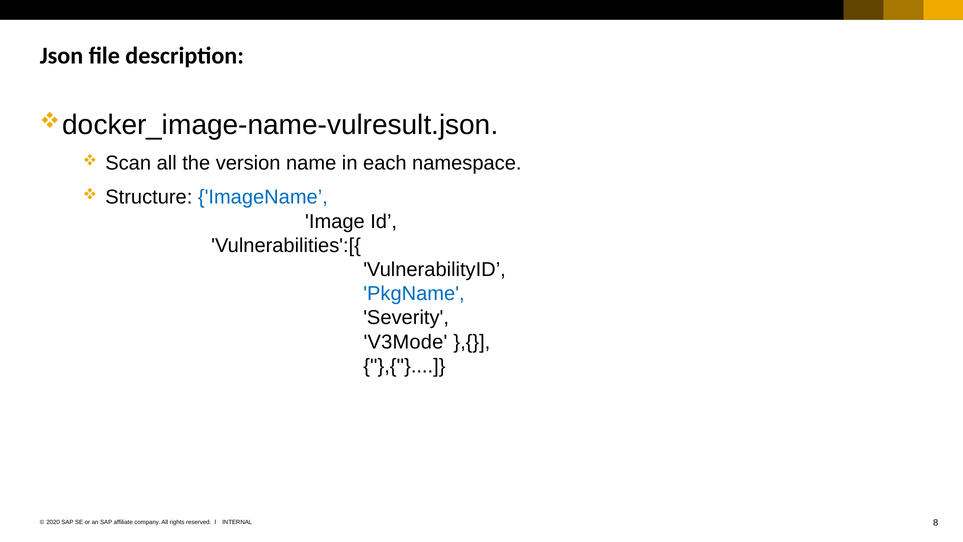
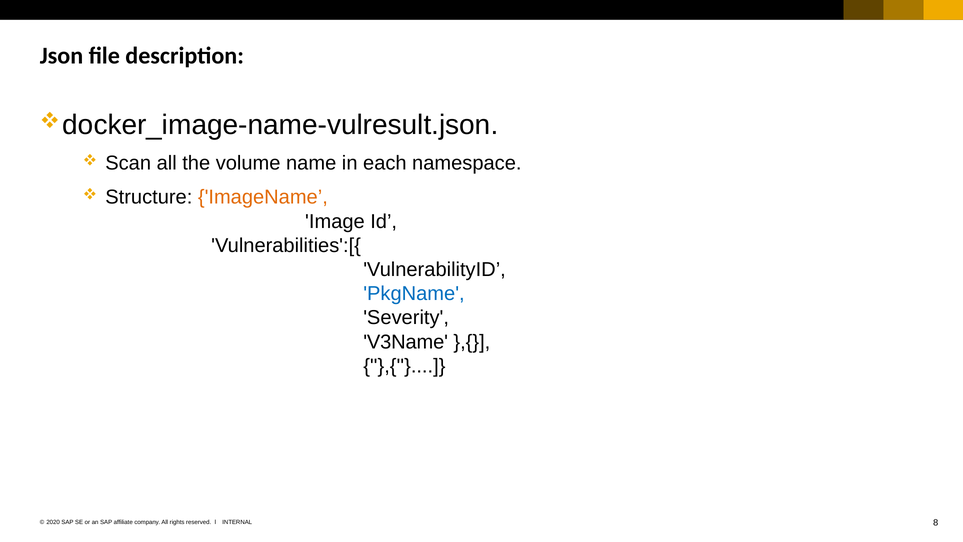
version: version -> volume
ImageName colour: blue -> orange
V3Mode: V3Mode -> V3Name
